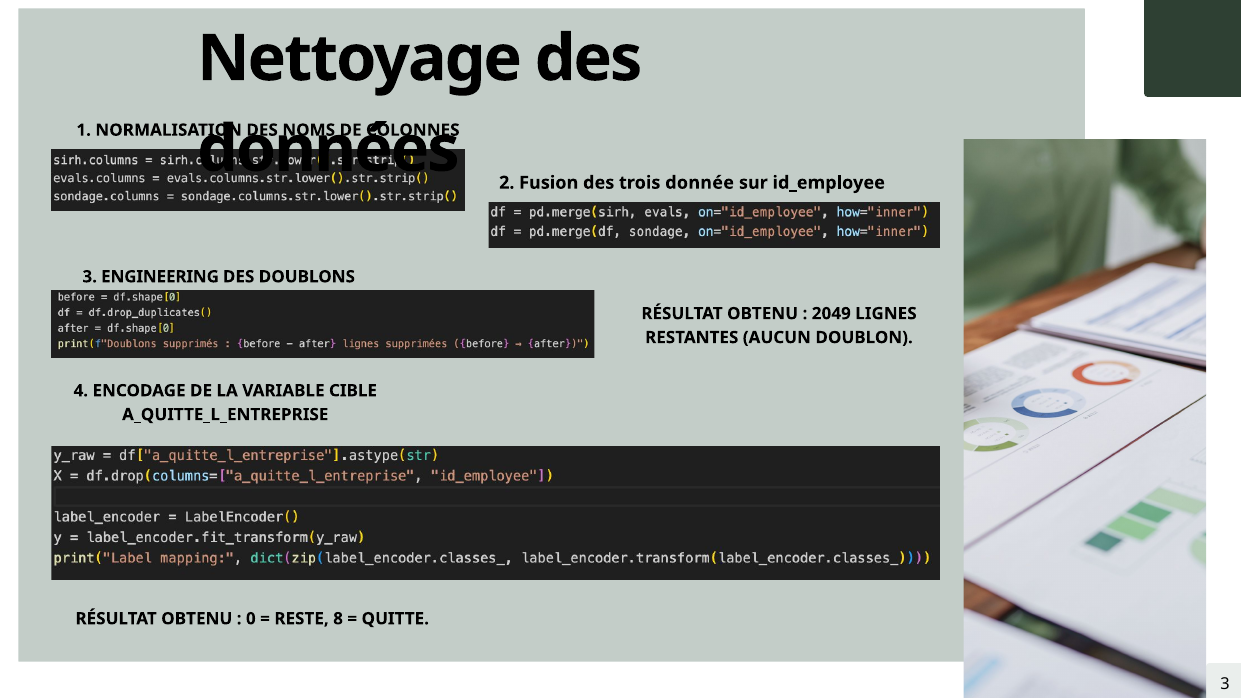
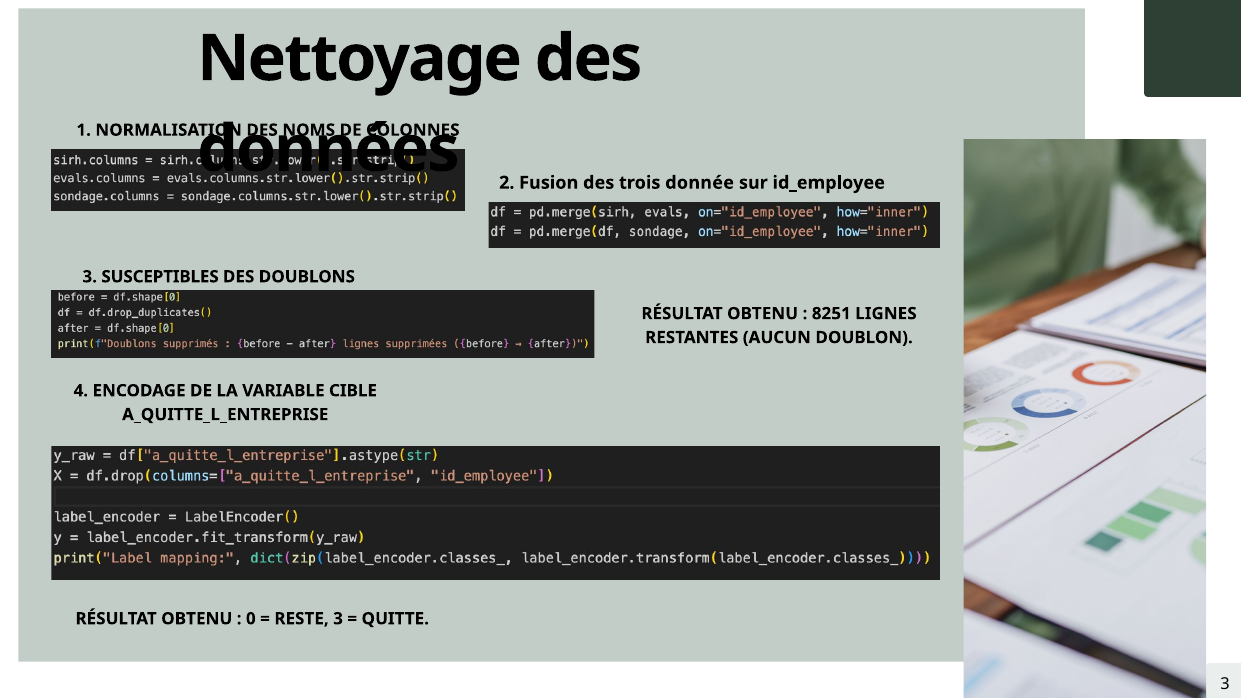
ENGINEERING: ENGINEERING -> SUSCEPTIBLES
2049: 2049 -> 8251
RESTE 8: 8 -> 3
